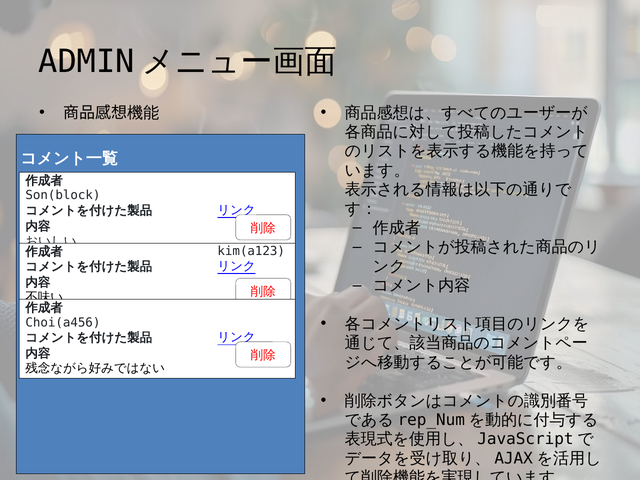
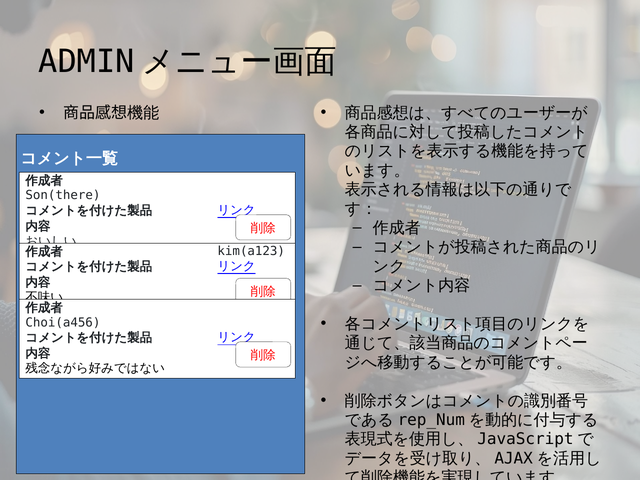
Son(block: Son(block -> Son(there
